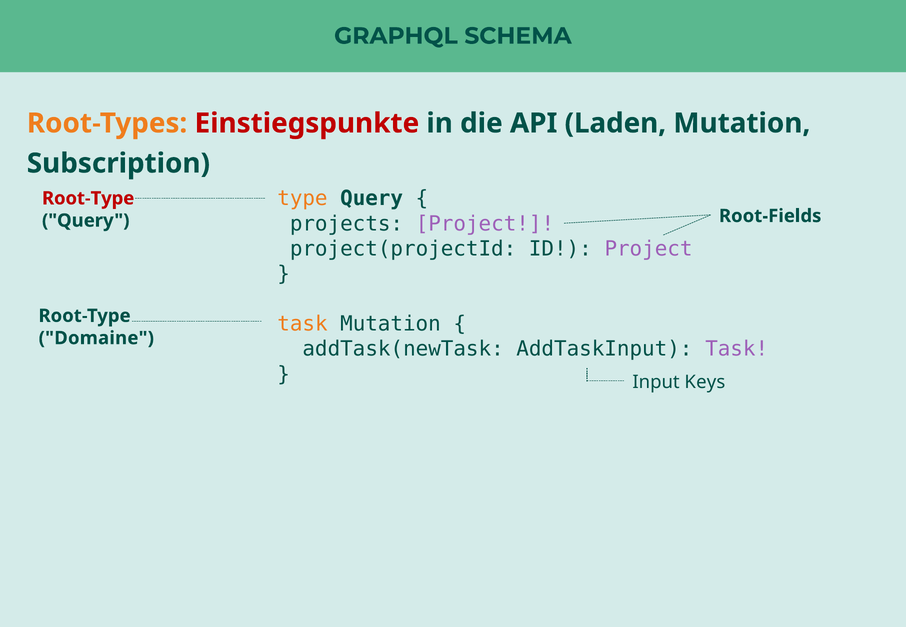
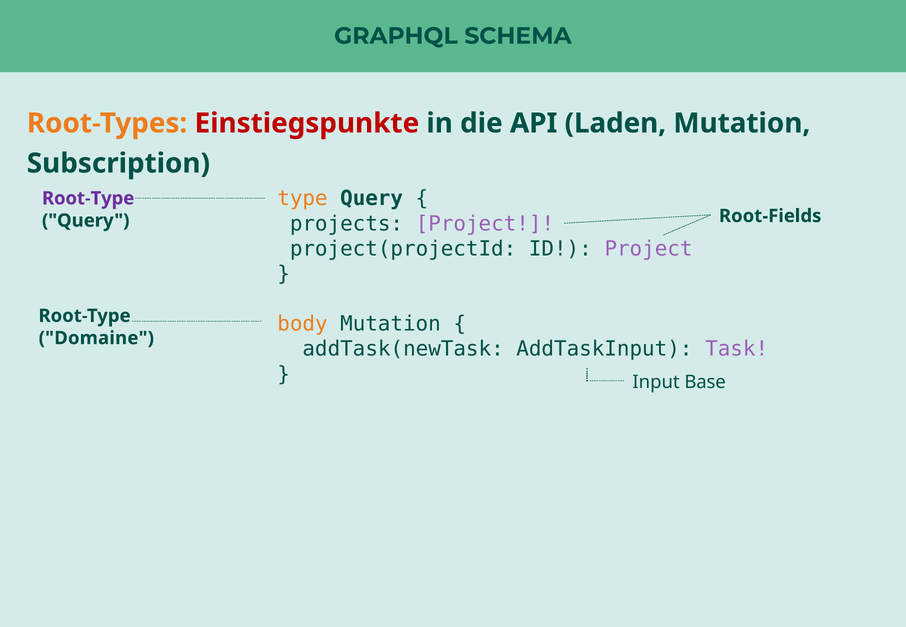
Root-Type at (88, 198) colour: red -> purple
task at (302, 324): task -> body
Keys: Keys -> Base
